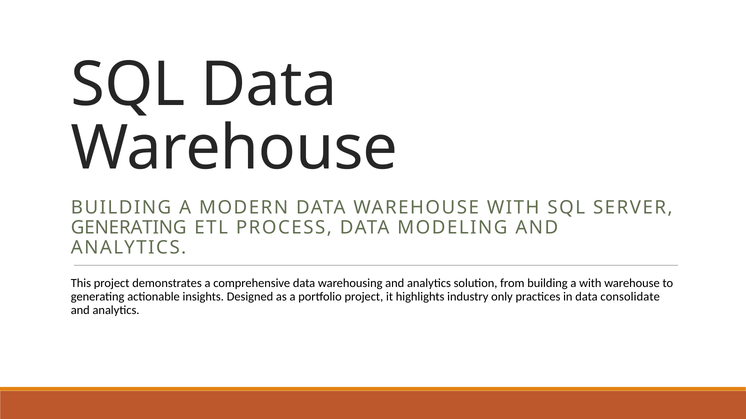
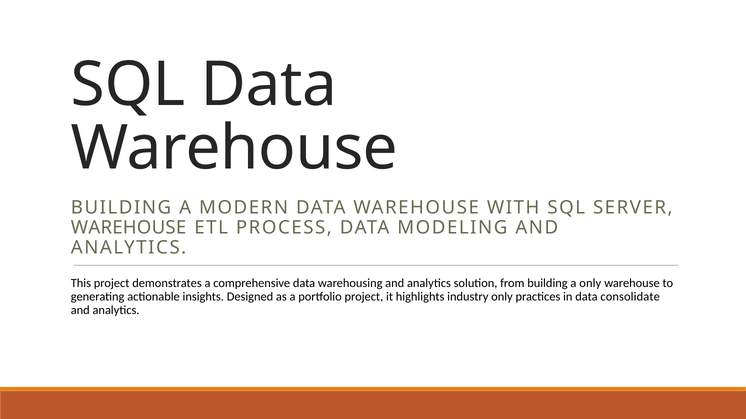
GENERATING at (129, 228): GENERATING -> WAREHOUSE
a with: with -> only
